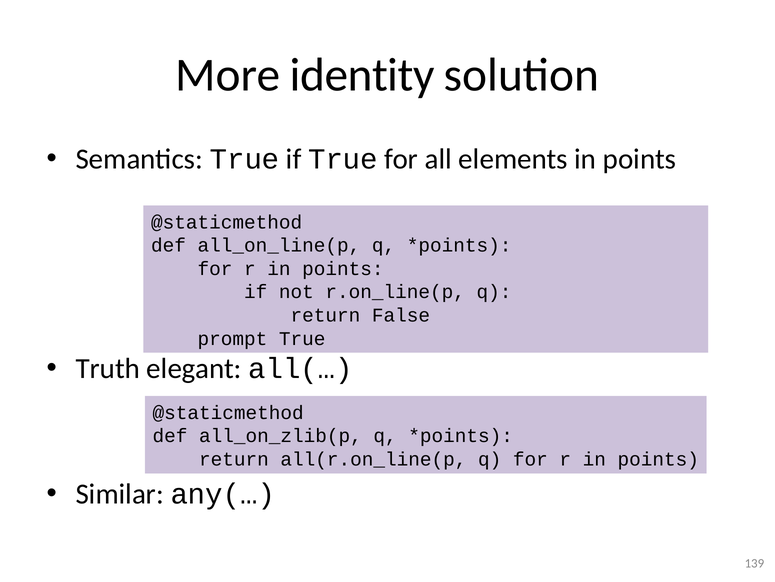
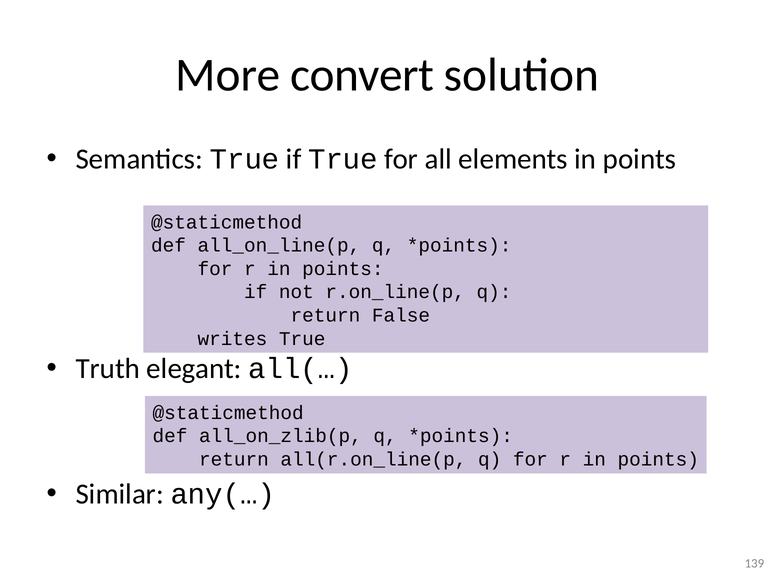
identity: identity -> convert
prompt: prompt -> writes
